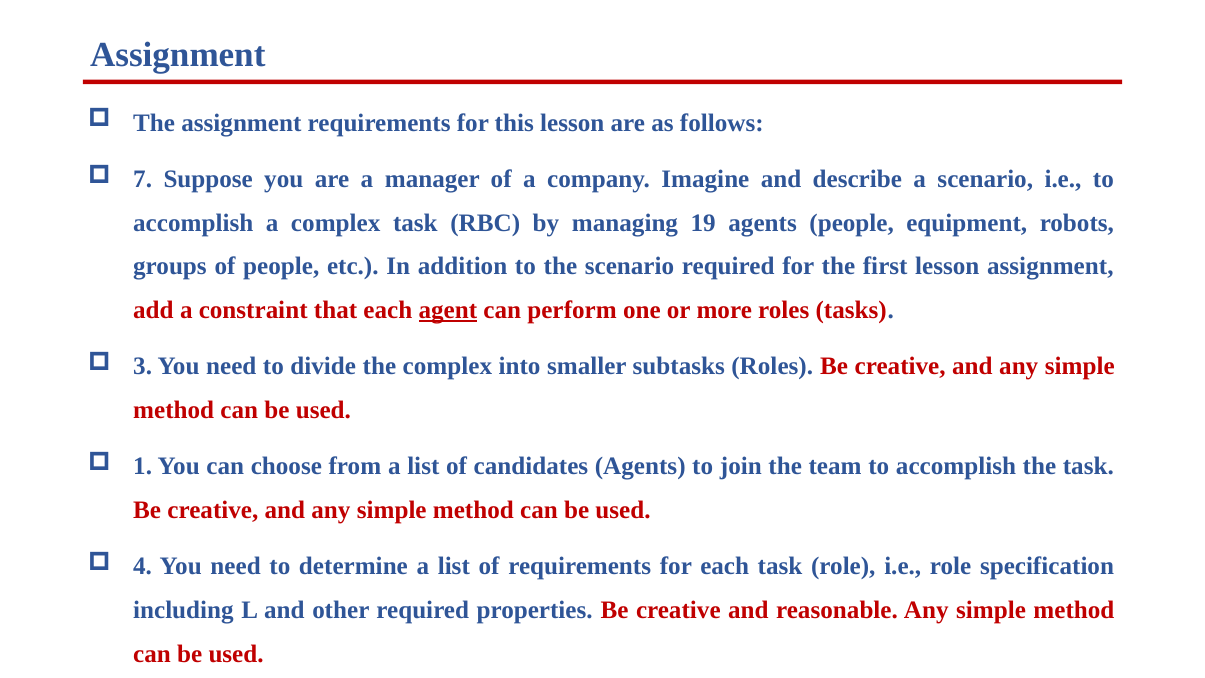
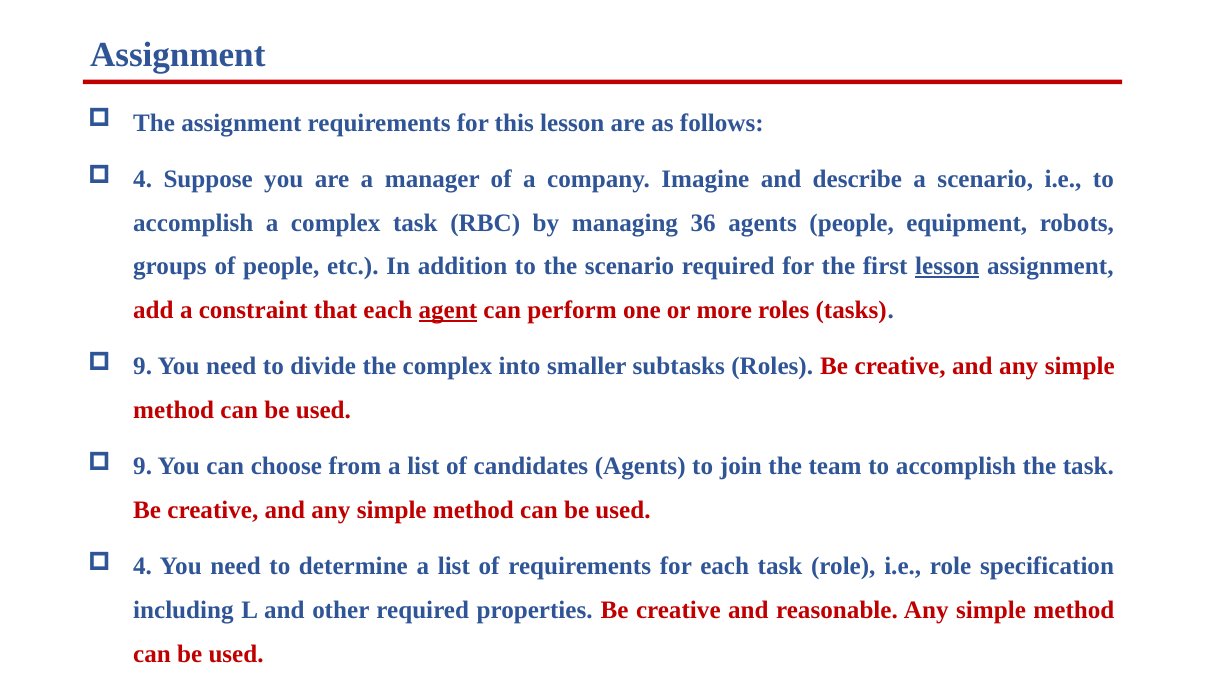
7 at (143, 179): 7 -> 4
19: 19 -> 36
lesson at (947, 266) underline: none -> present
3 at (143, 366): 3 -> 9
1 at (143, 466): 1 -> 9
